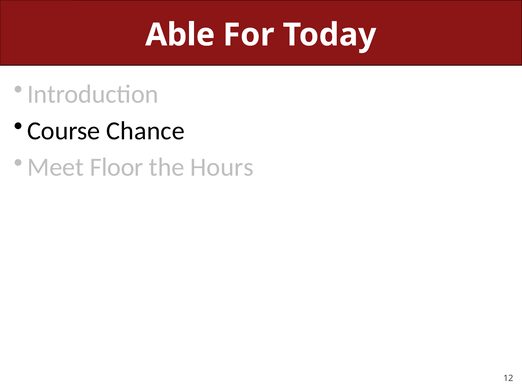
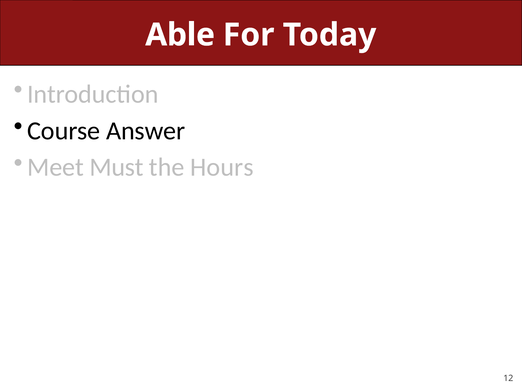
Chance: Chance -> Answer
Floor: Floor -> Must
